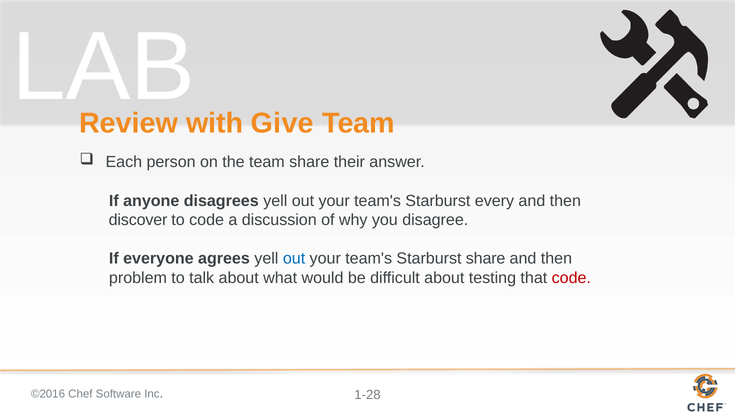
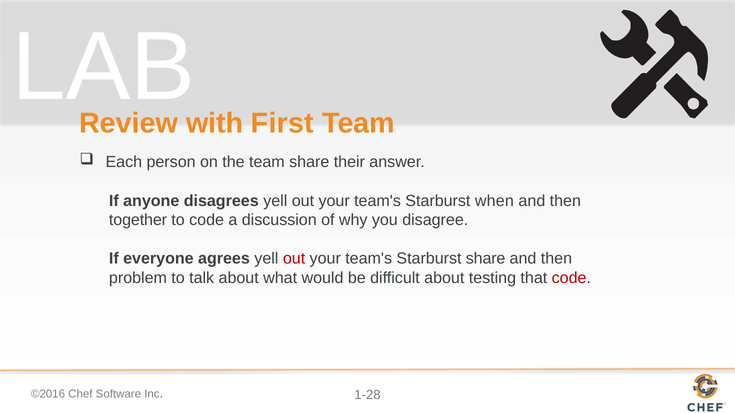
Give: Give -> First
every: every -> when
discover: discover -> together
out at (294, 259) colour: blue -> red
